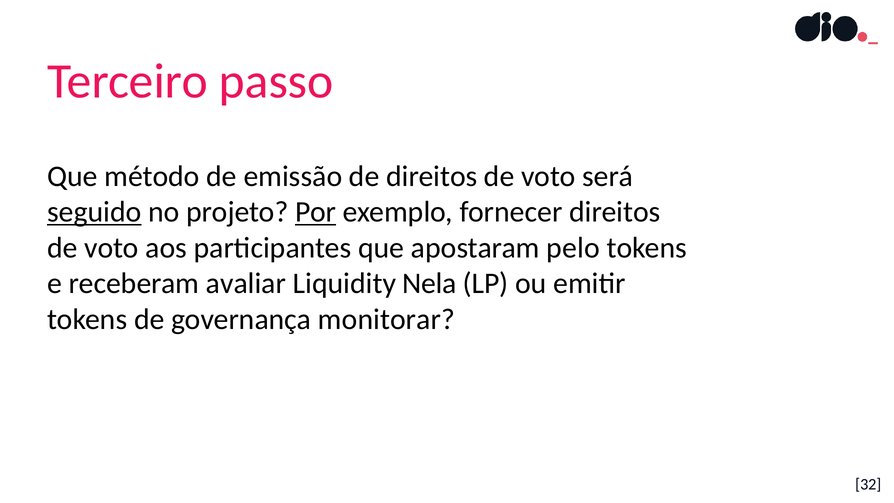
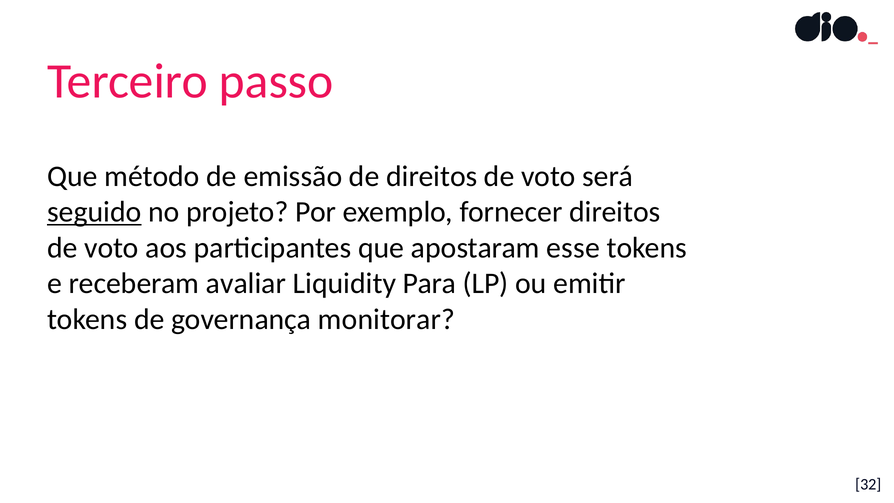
Por underline: present -> none
pelo: pelo -> esse
Nela: Nela -> Para
